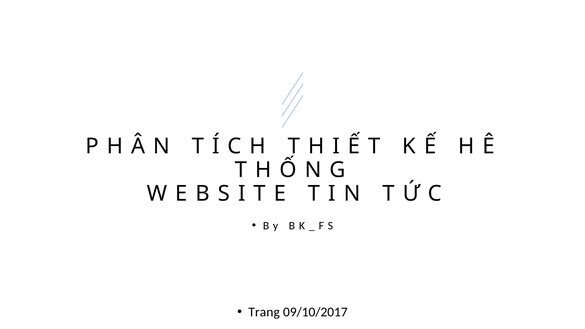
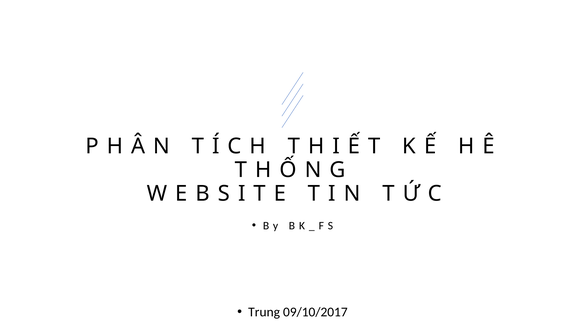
Trang: Trang -> Trung
